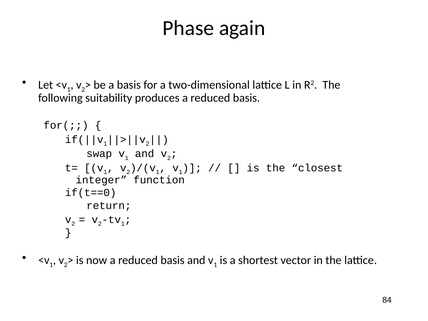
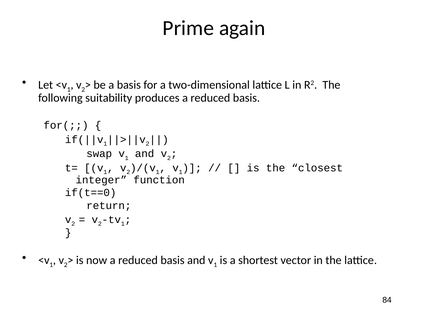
Phase: Phase -> Prime
